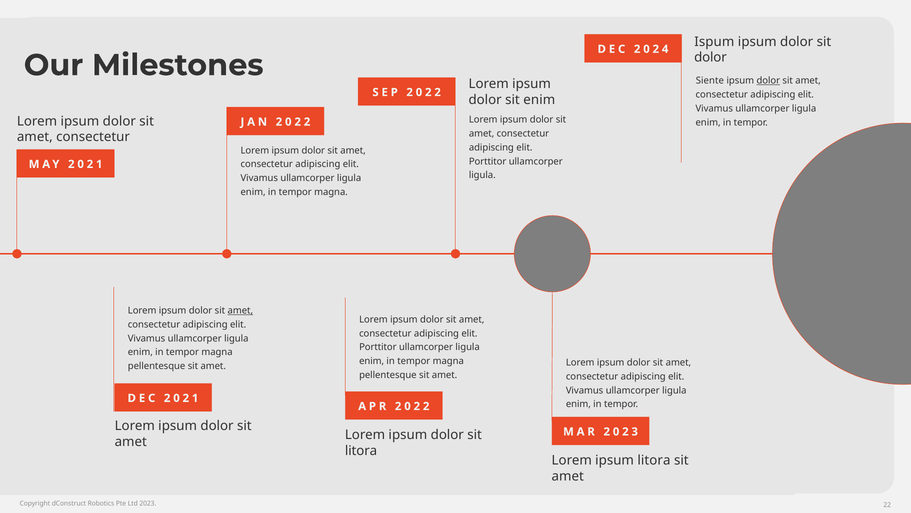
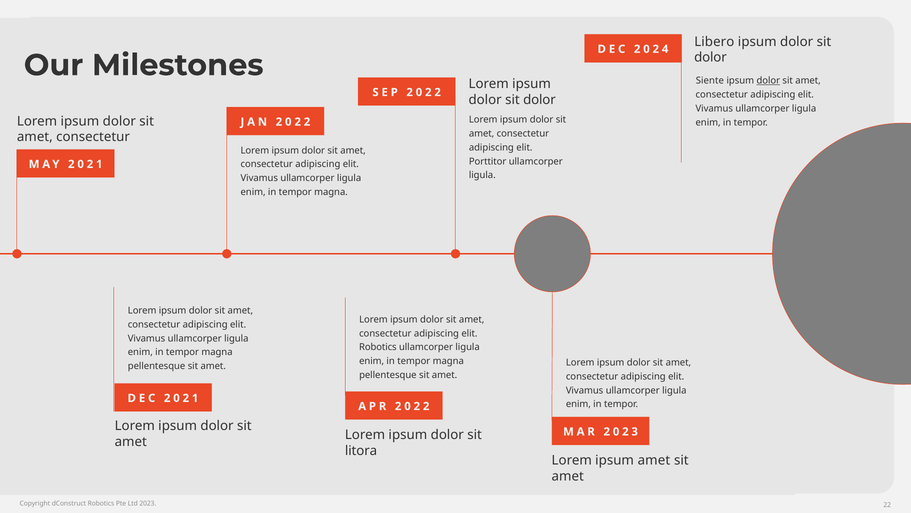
Ispum: Ispum -> Libero
enim at (539, 100): enim -> dolor
amet at (240, 310) underline: present -> none
Porttitor at (378, 347): Porttitor -> Robotics
ipsum litora: litora -> amet
